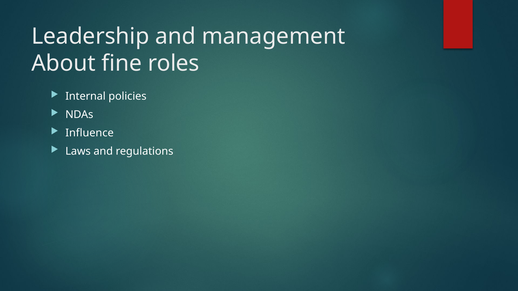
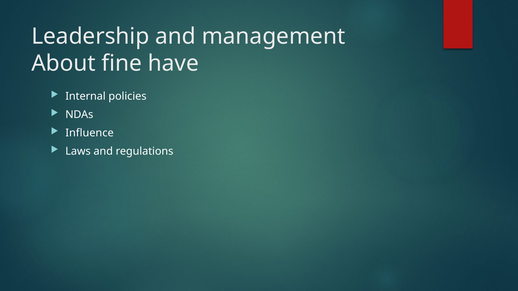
roles: roles -> have
